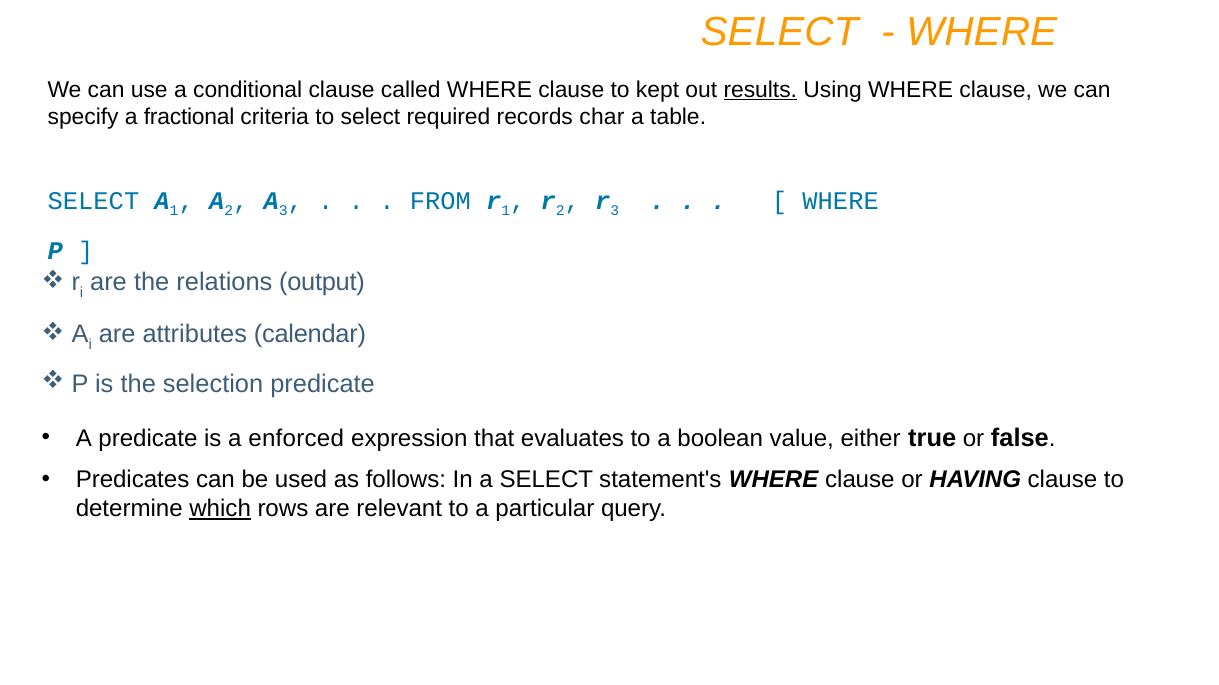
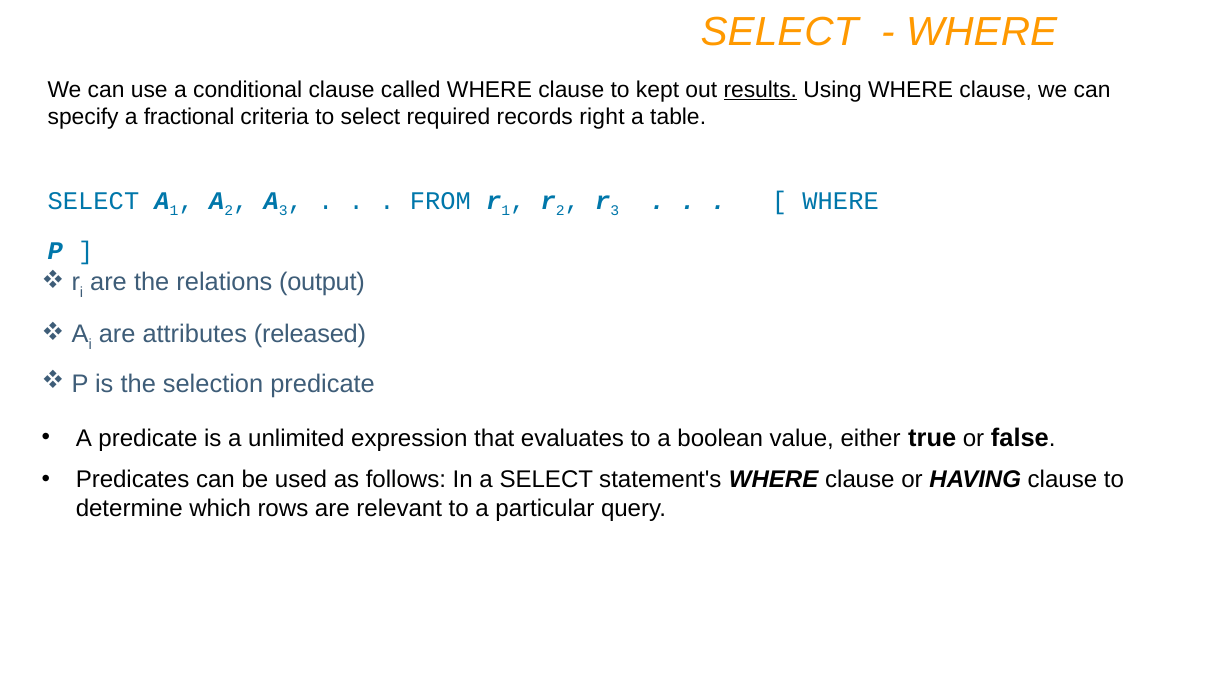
char: char -> right
calendar: calendar -> released
enforced: enforced -> unlimited
which underline: present -> none
